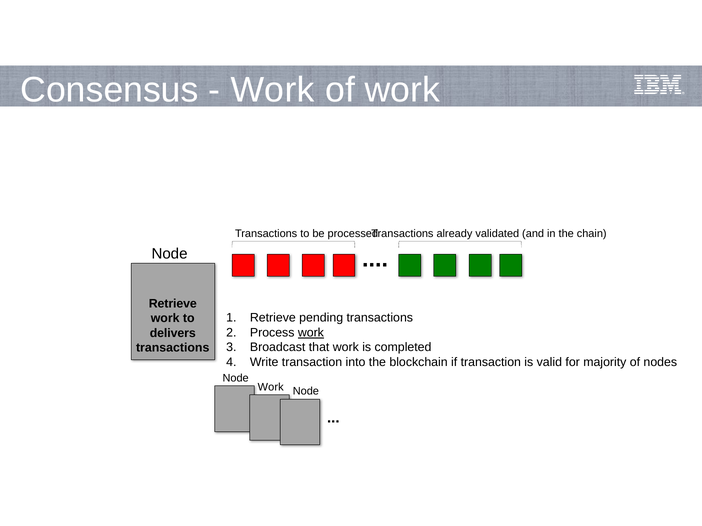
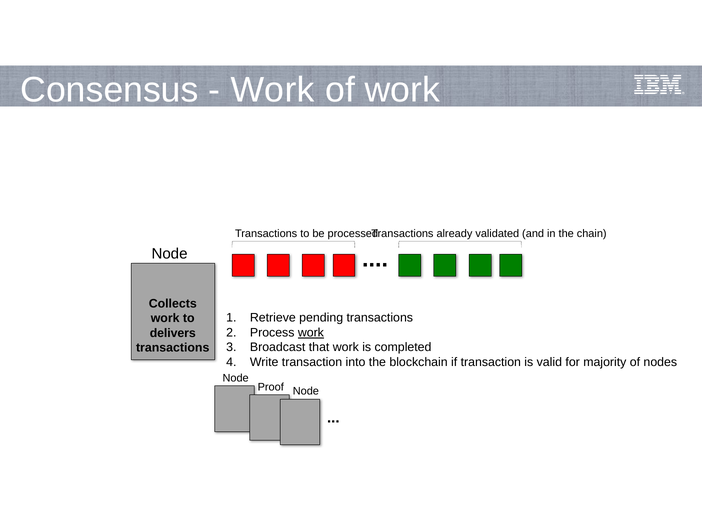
Retrieve at (173, 304): Retrieve -> Collects
Work at (271, 387): Work -> Proof
